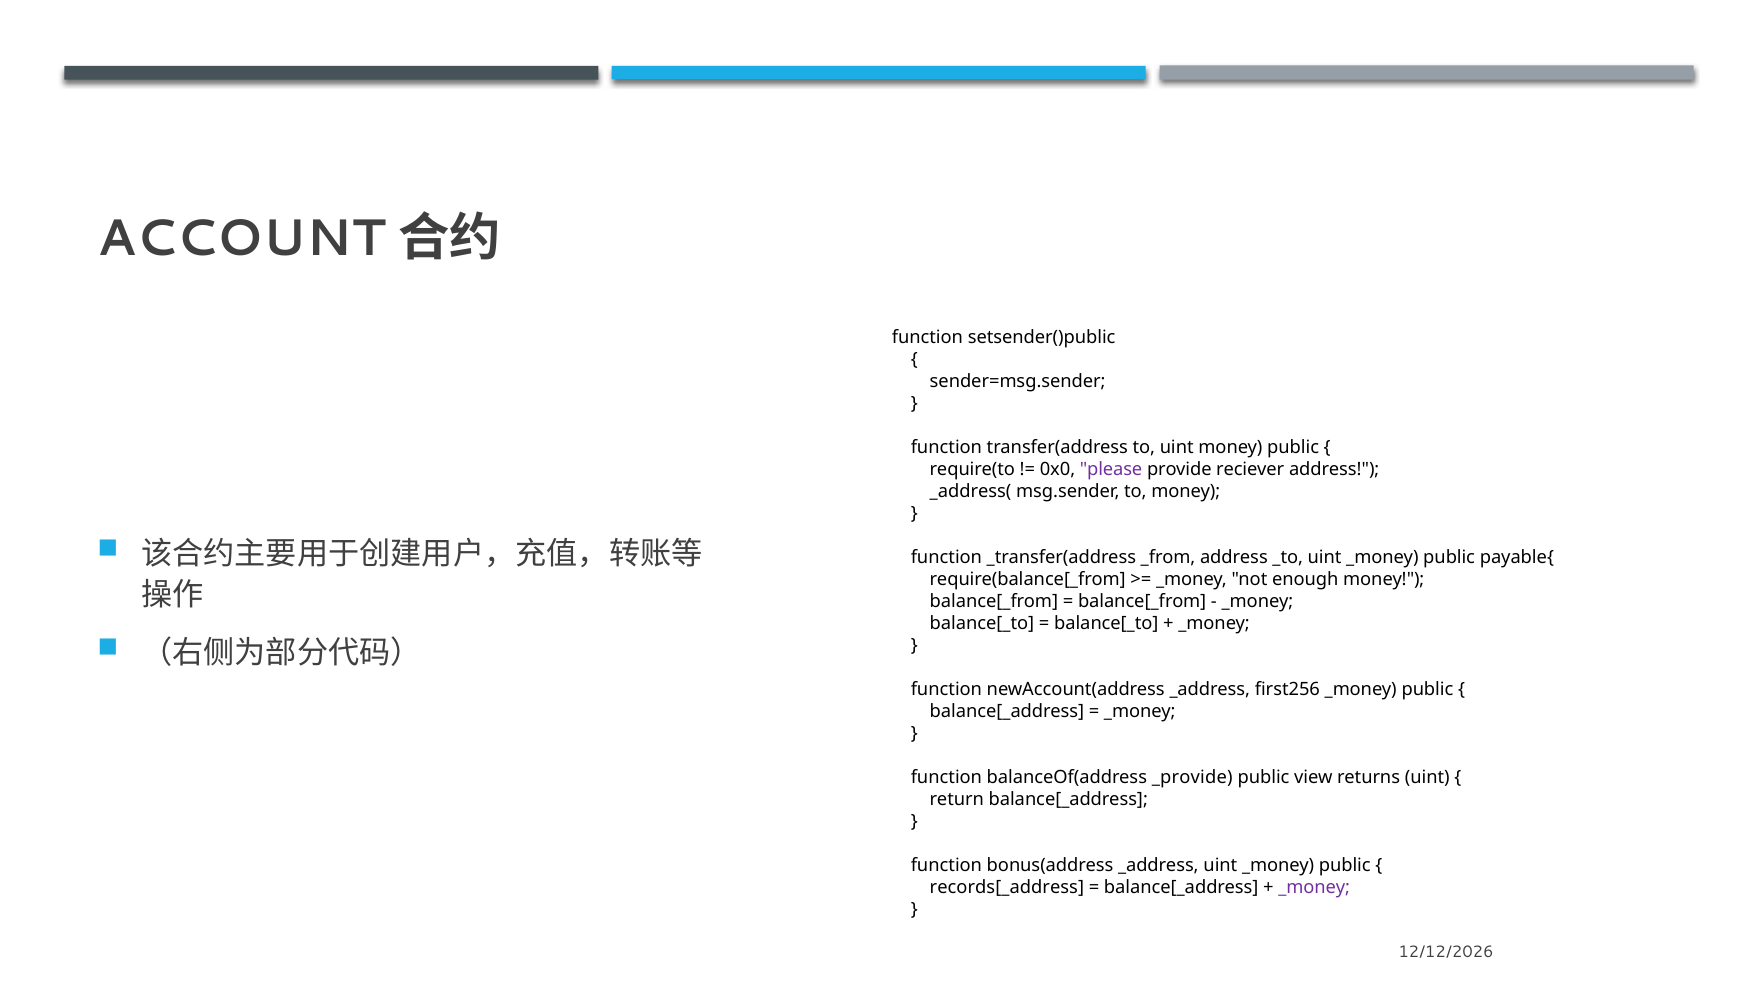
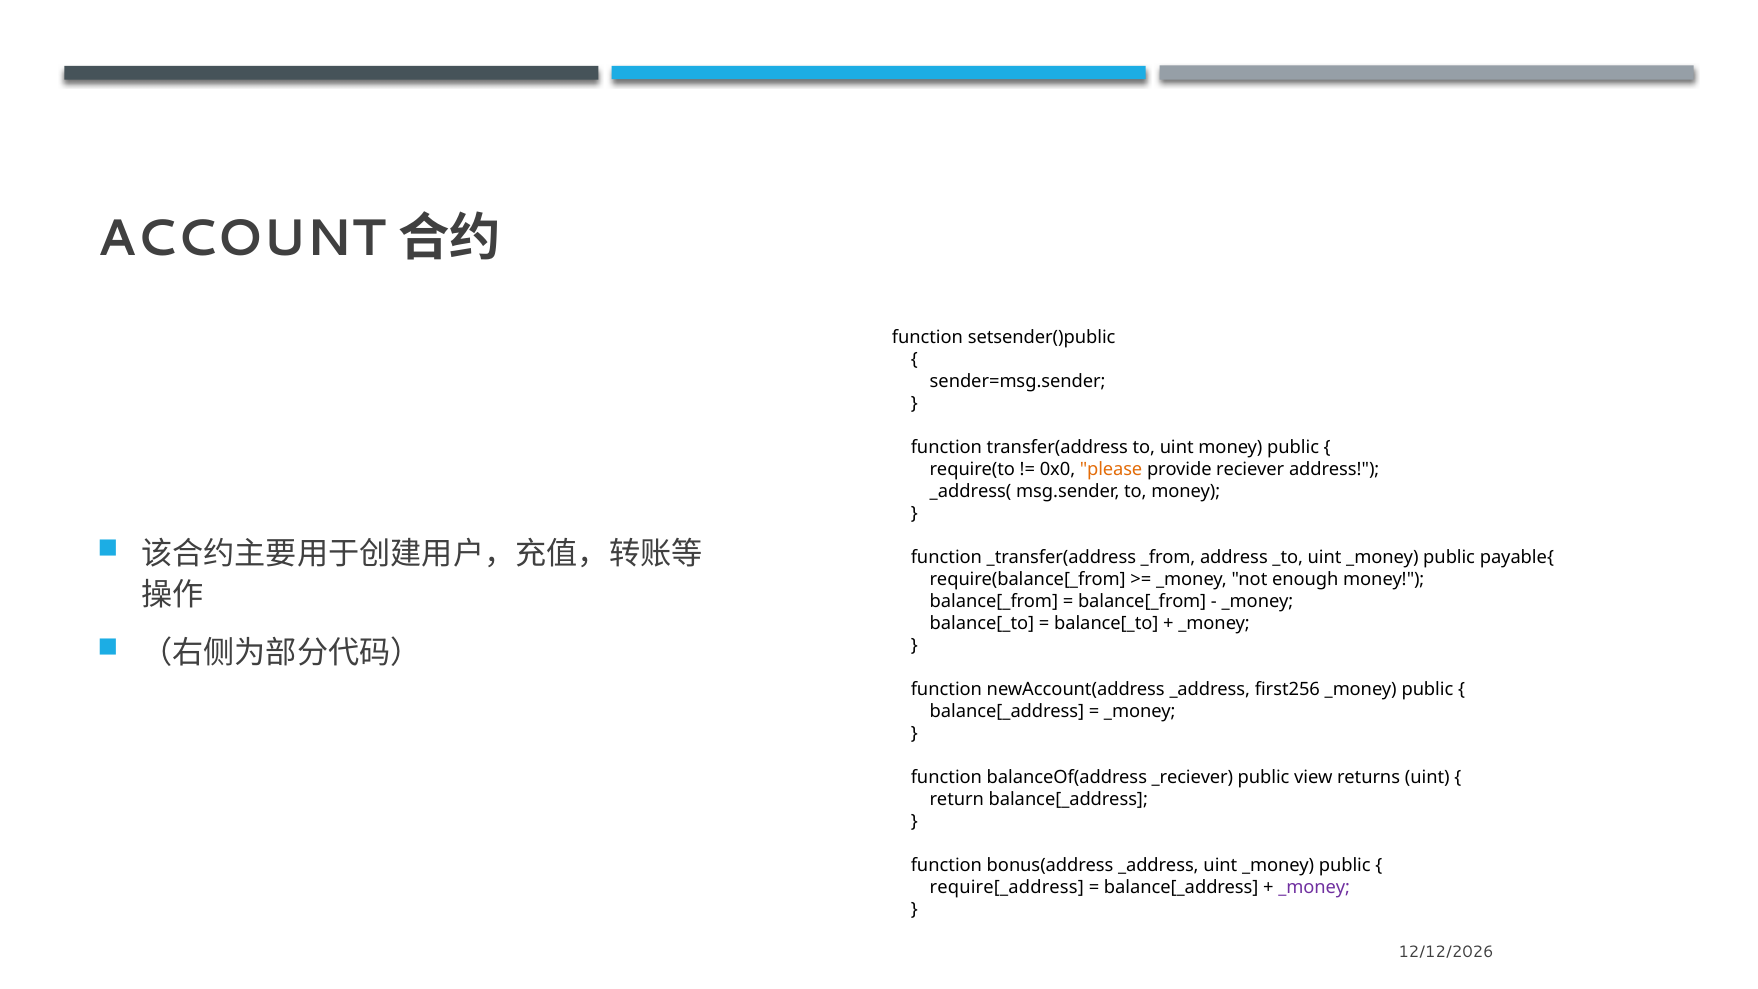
please colour: purple -> orange
_provide: _provide -> _reciever
records[_address: records[_address -> require[_address
